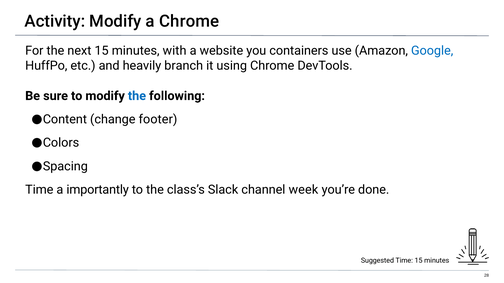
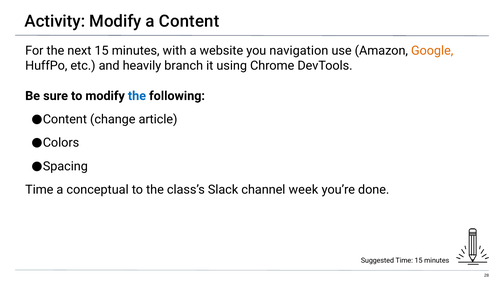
a Chrome: Chrome -> Content
containers: containers -> navigation
Google colour: blue -> orange
footer: footer -> article
importantly: importantly -> conceptual
